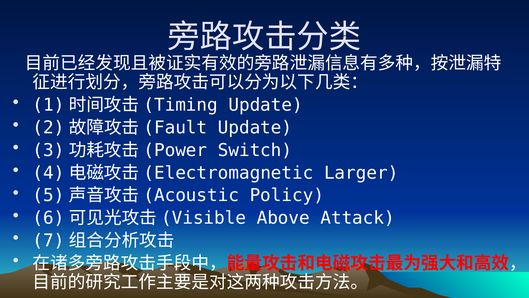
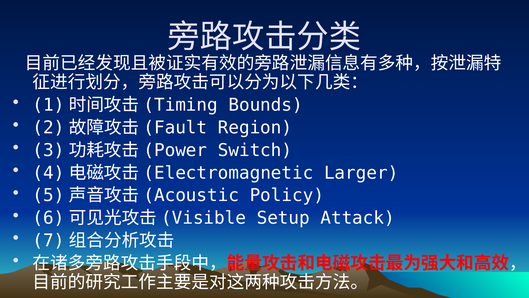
Update at (266, 105): Update -> Bounds
Update at (255, 127): Update -> Region
Above: Above -> Setup
